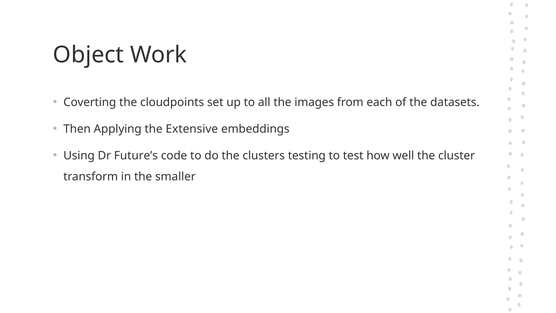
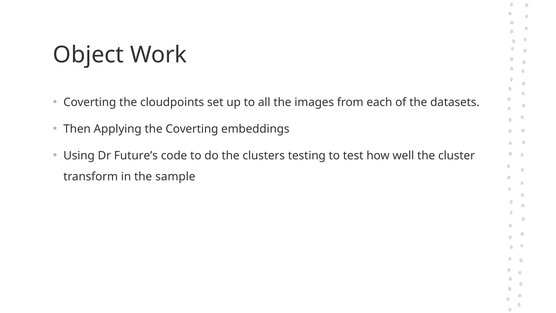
the Extensive: Extensive -> Coverting
smaller: smaller -> sample
